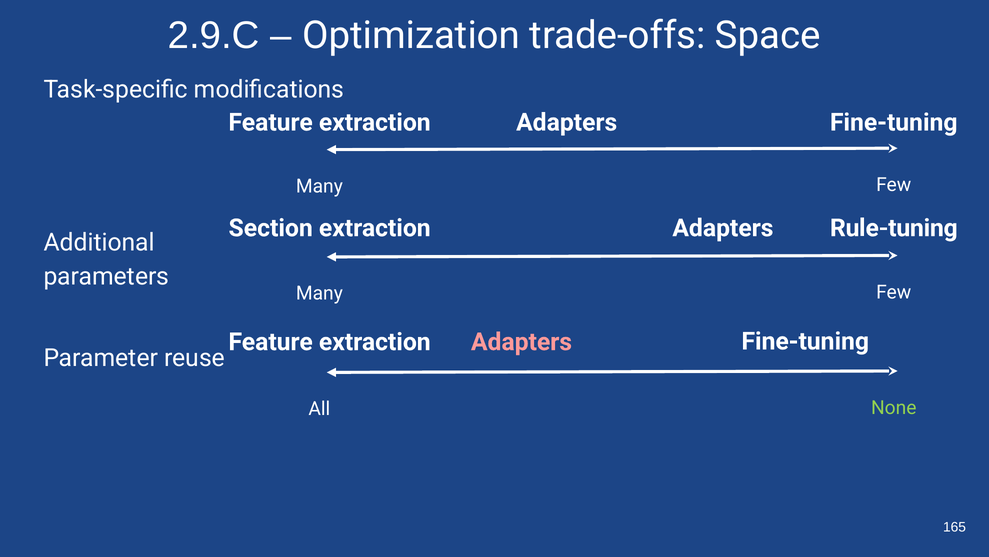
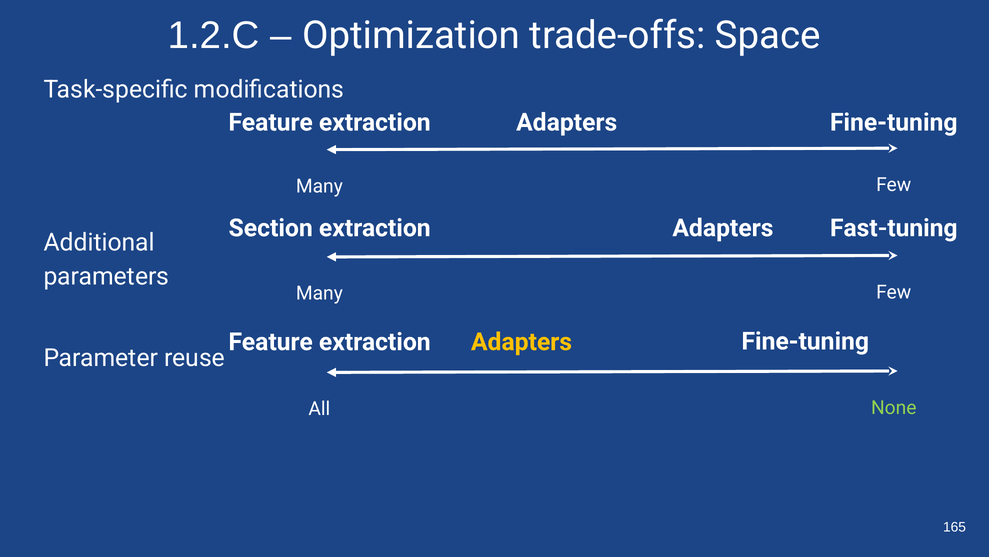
2.9.C: 2.9.C -> 1.2.C
Rule-tuning: Rule-tuning -> Fast-tuning
Adapters at (521, 342) colour: pink -> yellow
